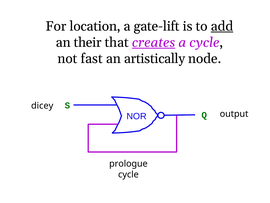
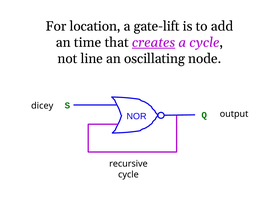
add underline: present -> none
their: their -> time
fast: fast -> line
artistically: artistically -> oscillating
prologue: prologue -> recursive
